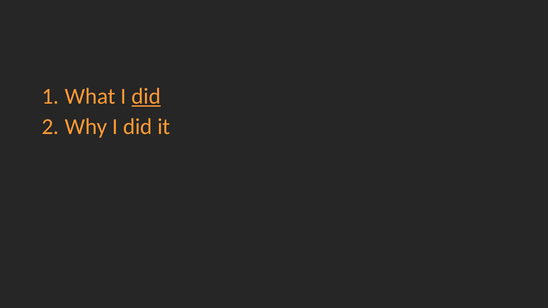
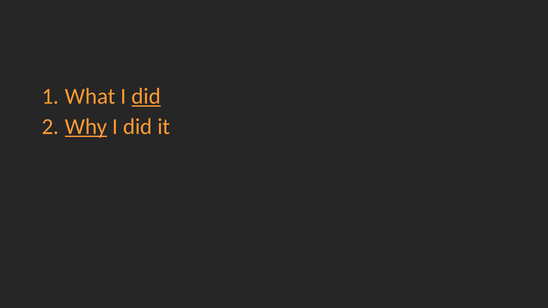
Why underline: none -> present
